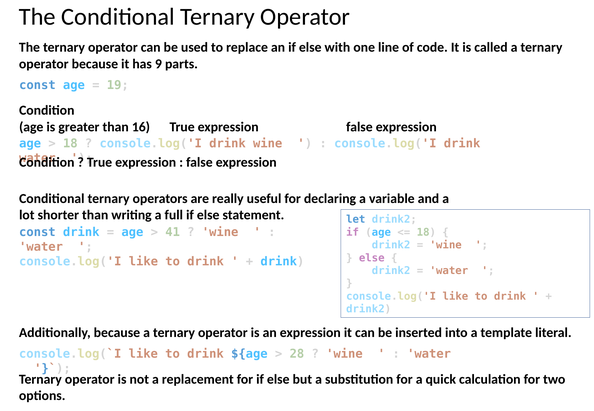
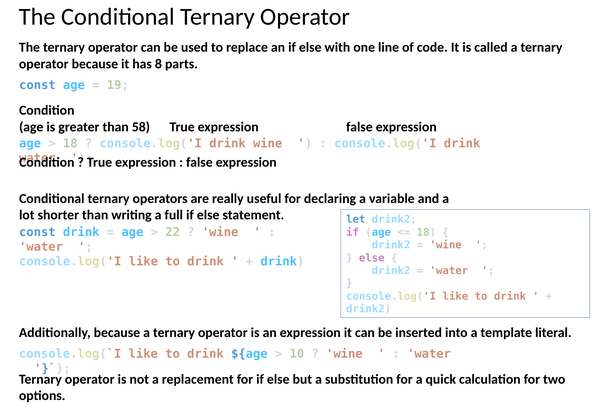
9: 9 -> 8
16: 16 -> 58
41: 41 -> 22
28: 28 -> 10
